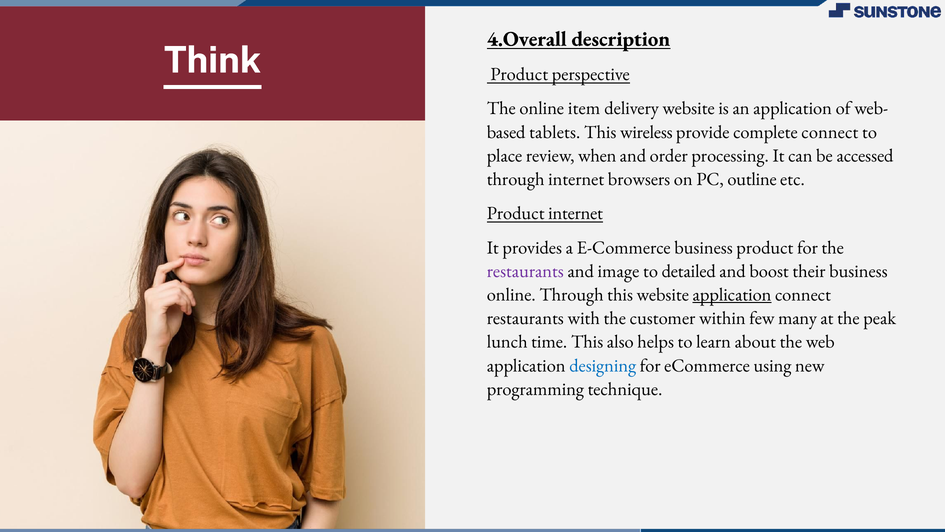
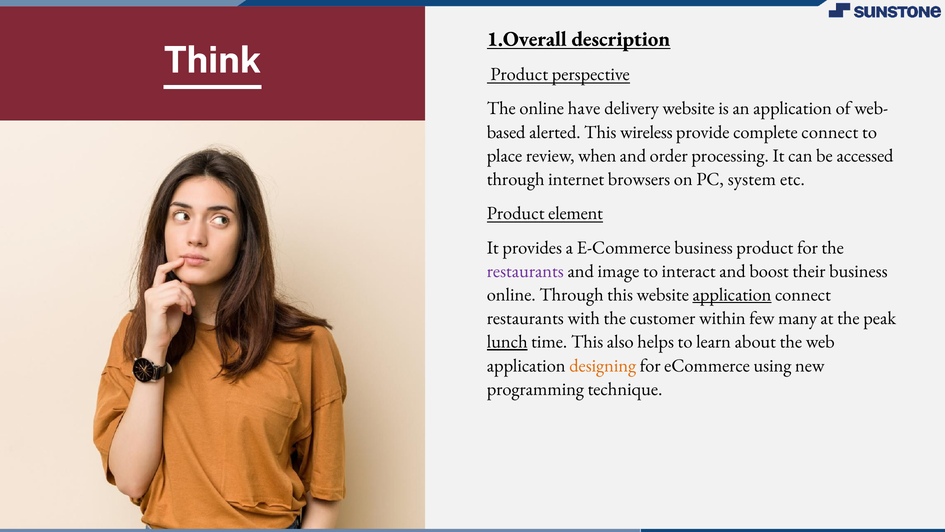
4.Overall: 4.Overall -> 1.Overall
item: item -> have
tablets: tablets -> alerted
outline: outline -> system
Product internet: internet -> element
detailed: detailed -> interact
lunch underline: none -> present
designing colour: blue -> orange
